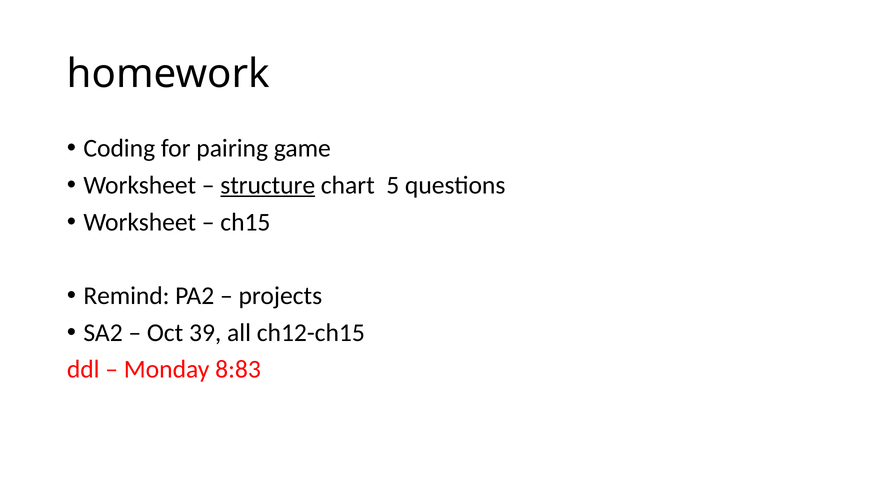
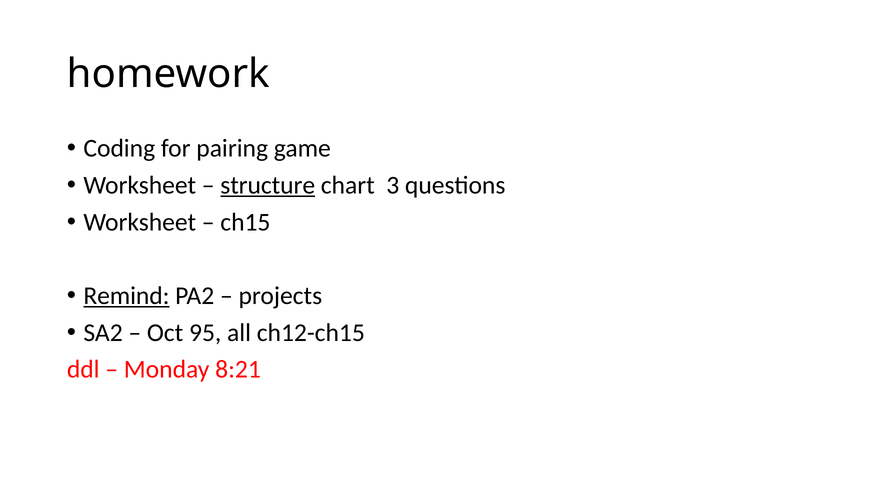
5: 5 -> 3
Remind underline: none -> present
39: 39 -> 95
8:83: 8:83 -> 8:21
